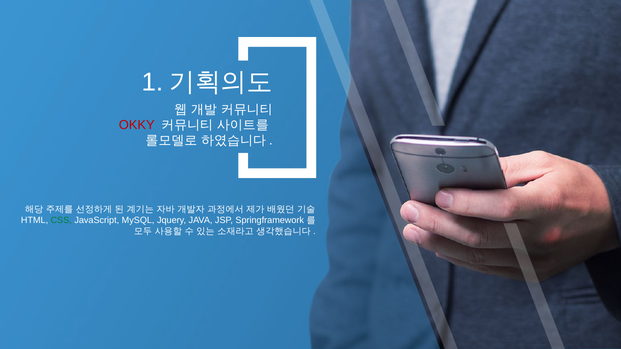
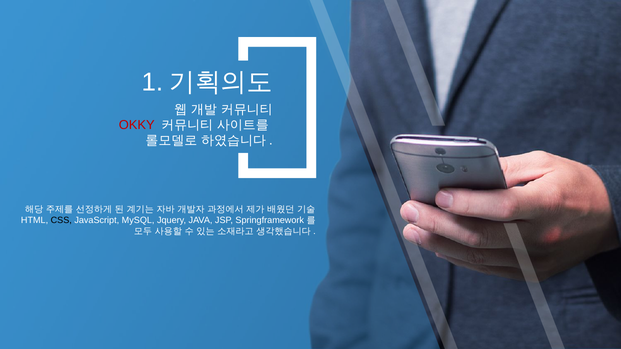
CSS colour: green -> black
